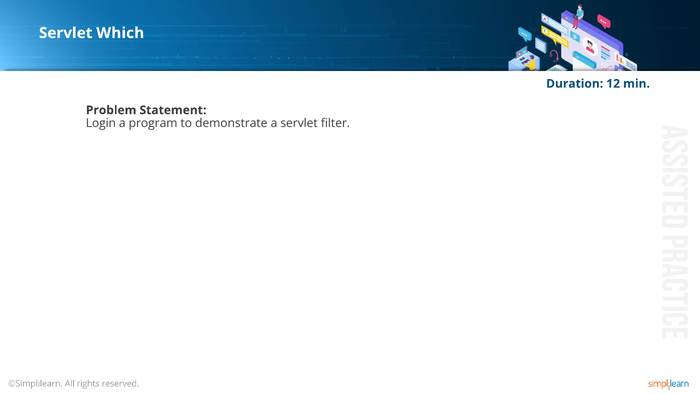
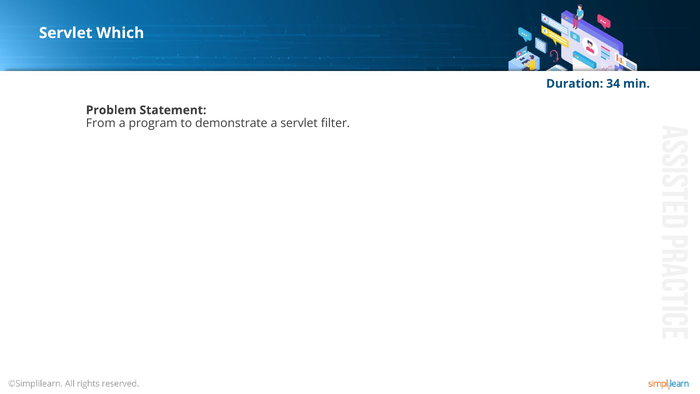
12: 12 -> 34
Login: Login -> From
